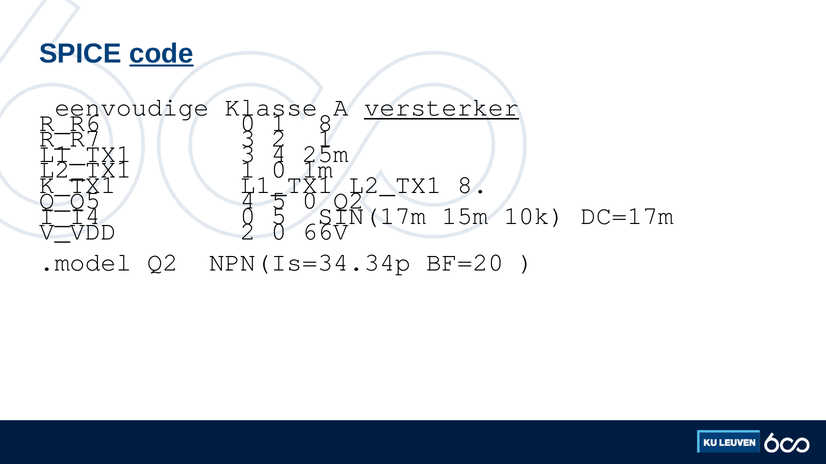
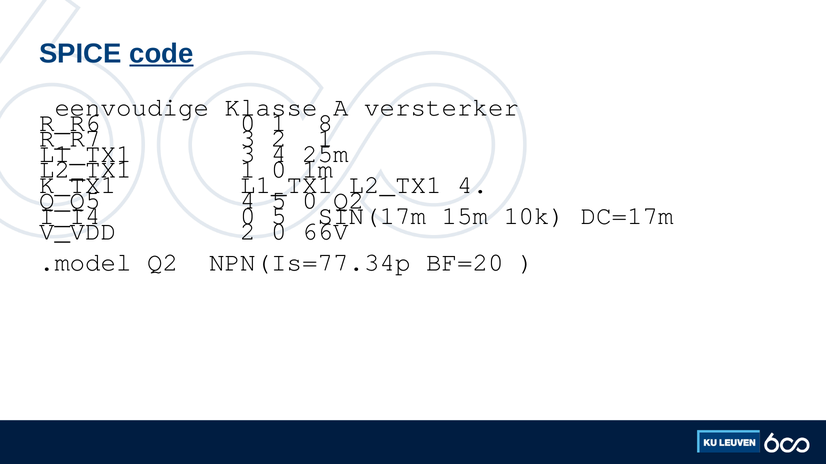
versterker underline: present -> none
L2_TX1 8: 8 -> 4
NPN(Is=34.34p: NPN(Is=34.34p -> NPN(Is=77.34p
